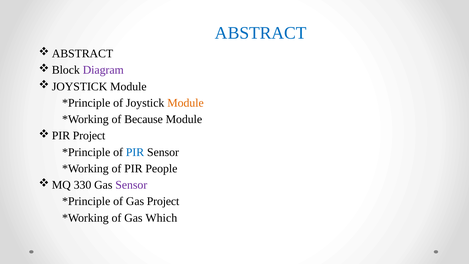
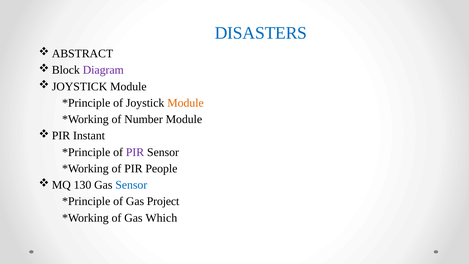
ABSTRACT: ABSTRACT -> DISASTERS
Because: Because -> Number
Project at (89, 136): Project -> Instant
PIR at (135, 152) colour: blue -> purple
330: 330 -> 130
Sensor at (131, 185) colour: purple -> blue
